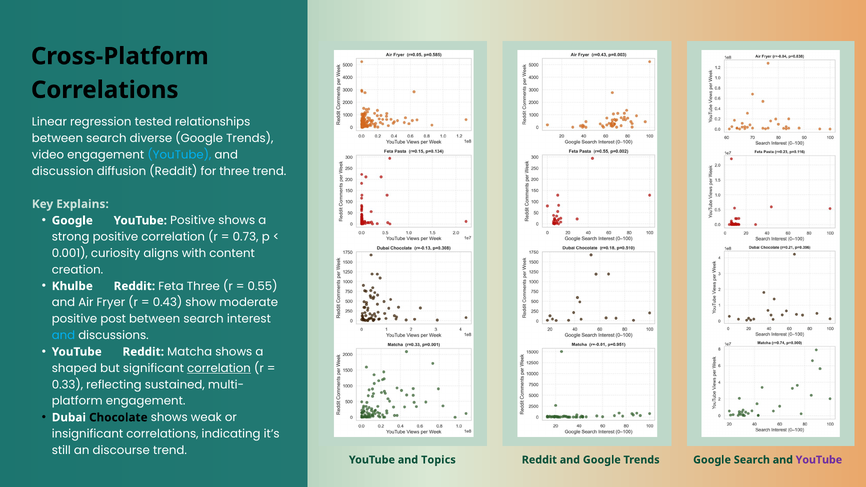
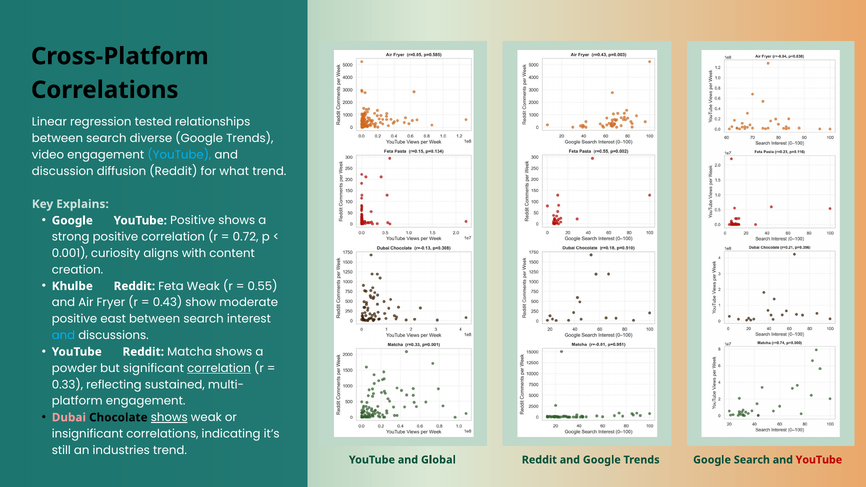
for three: three -> what
0.73: 0.73 -> 0.72
Feta Three: Three -> Weak
post: post -> east
shaped: shaped -> powder
Dubai colour: white -> pink
shows at (169, 418) underline: none -> present
discourse: discourse -> industries
Topics: Topics -> Global
YouTube at (819, 460) colour: purple -> red
